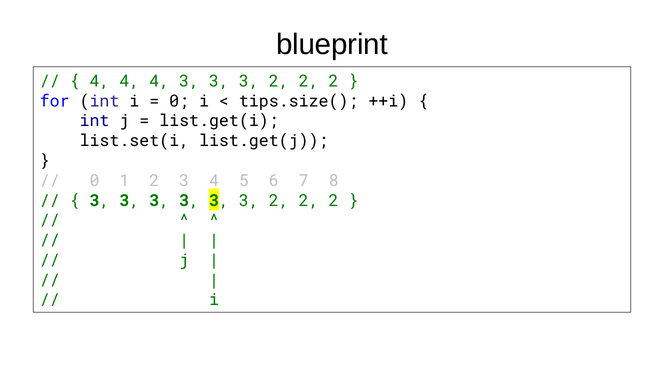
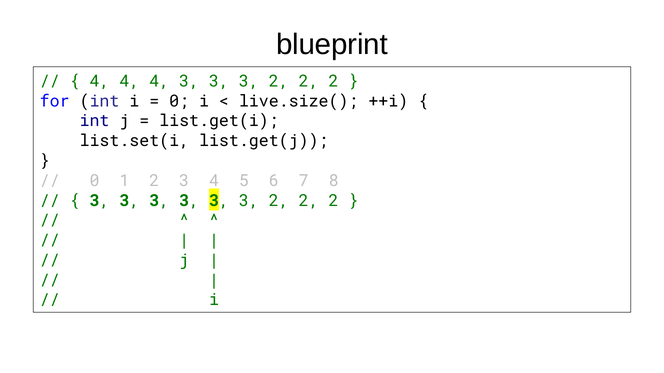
tips.size(: tips.size( -> live.size(
